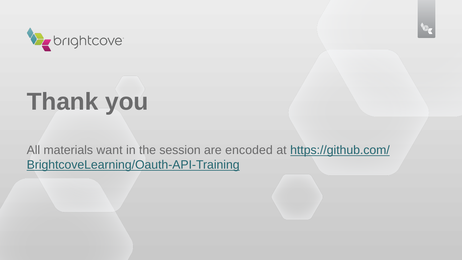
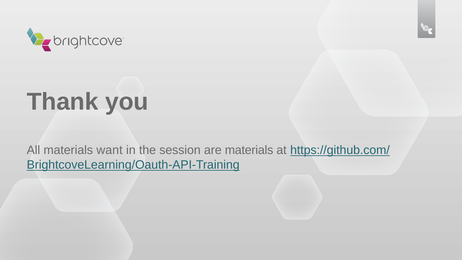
are encoded: encoded -> materials
